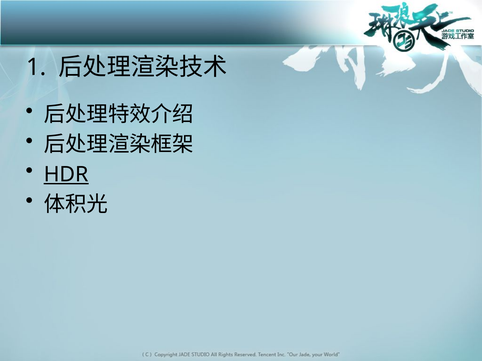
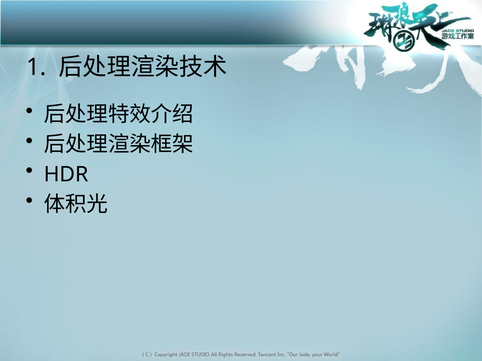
HDR underline: present -> none
